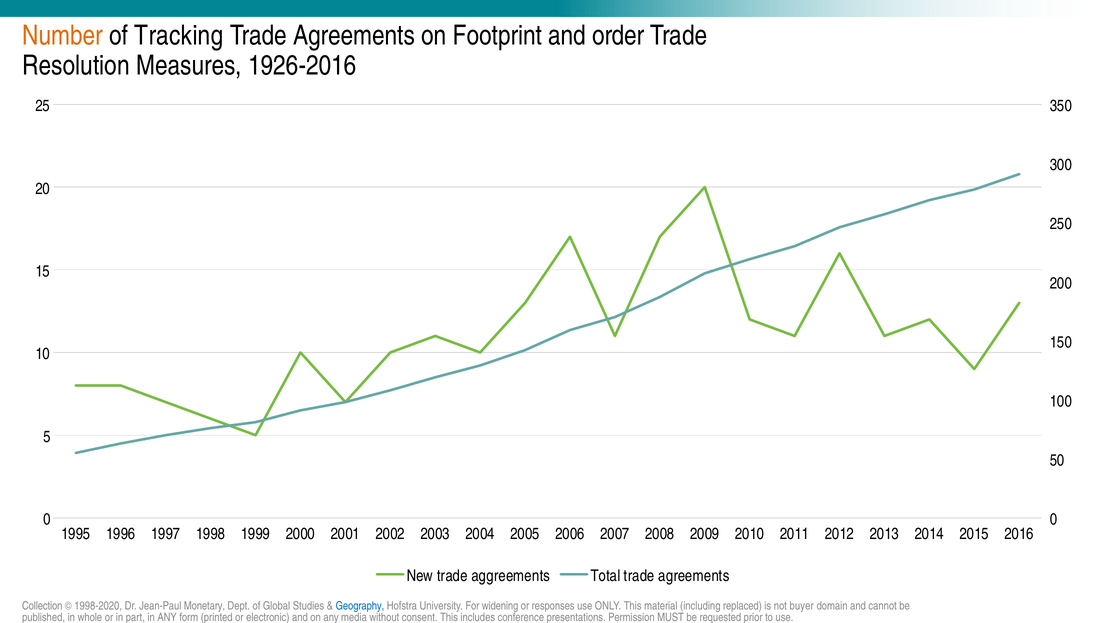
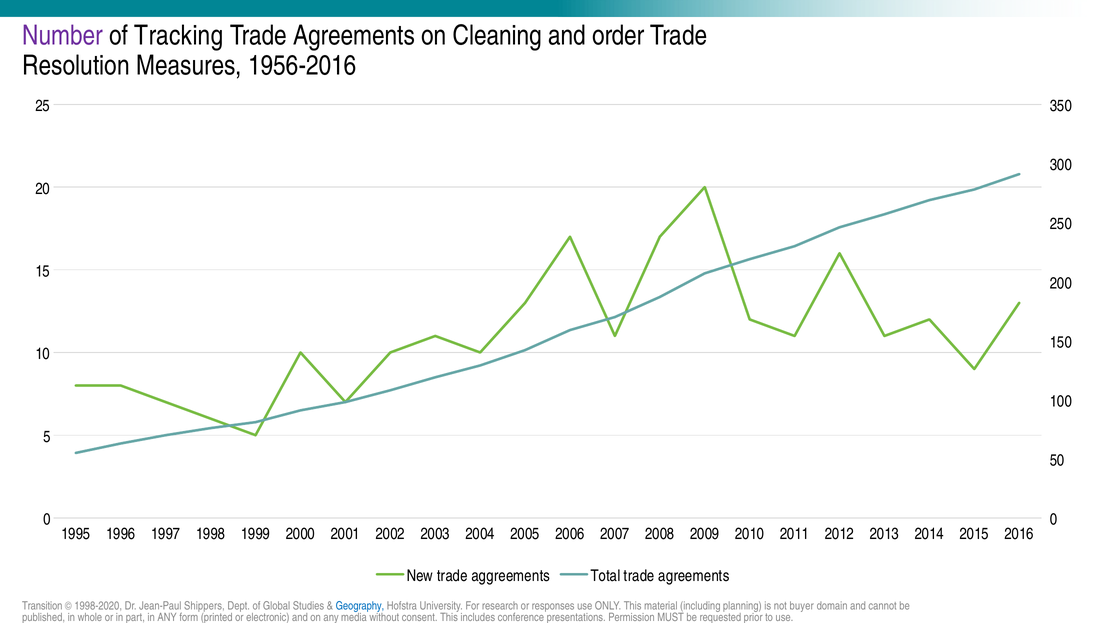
Number colour: orange -> purple
Footprint: Footprint -> Cleaning
1926-2016: 1926-2016 -> 1956-2016
Collection: Collection -> Transition
Monetary: Monetary -> Shippers
widening: widening -> research
replaced: replaced -> planning
